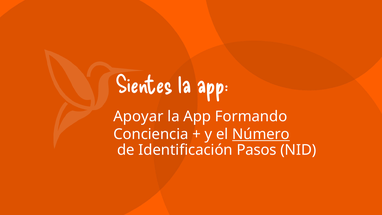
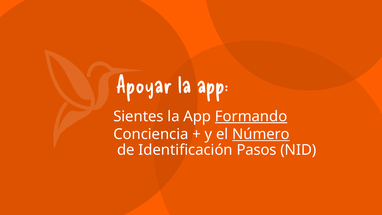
Sientes: Sientes -> Apoyar
Apoyar: Apoyar -> Sientes
Formando underline: none -> present
